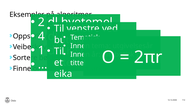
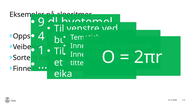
2: 2 -> 9
